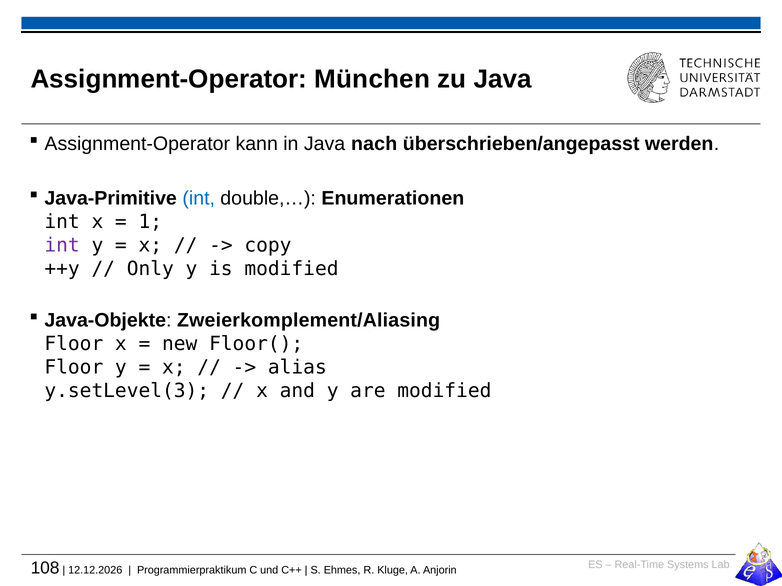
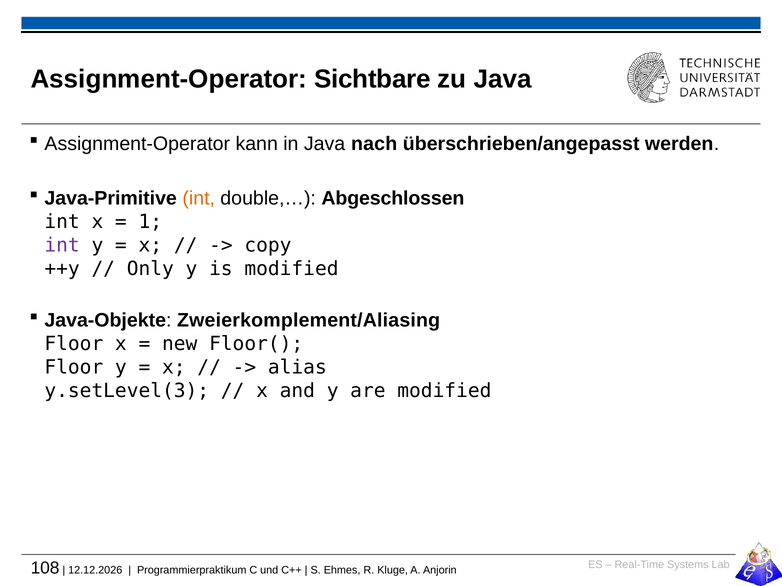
München: München -> Sichtbare
int at (199, 199) colour: blue -> orange
Enumerationen: Enumerationen -> Abgeschlossen
